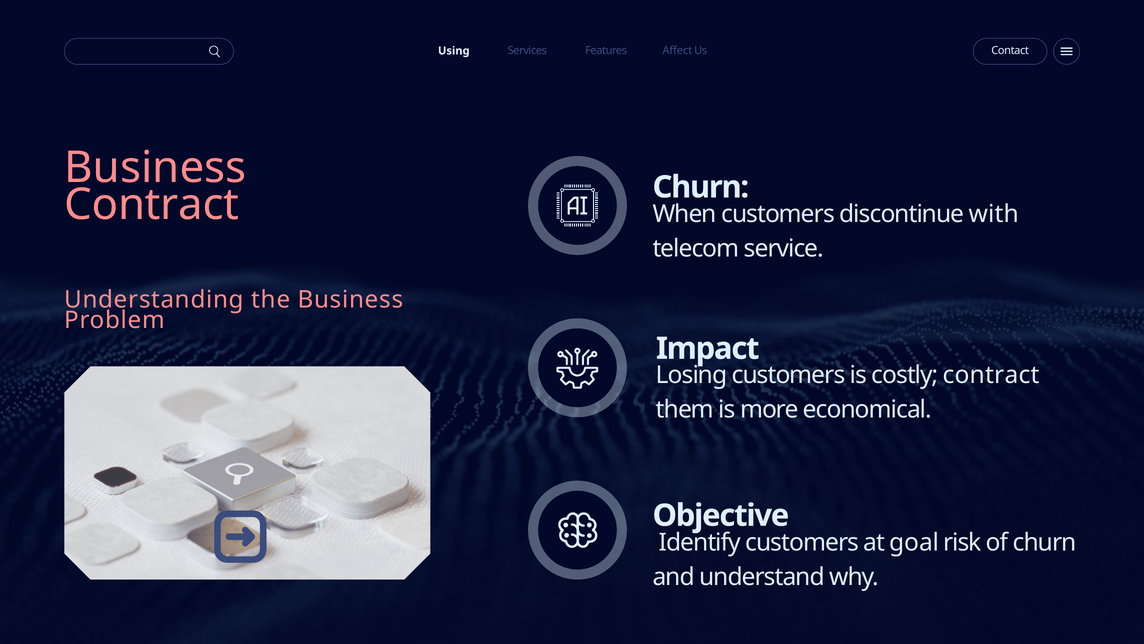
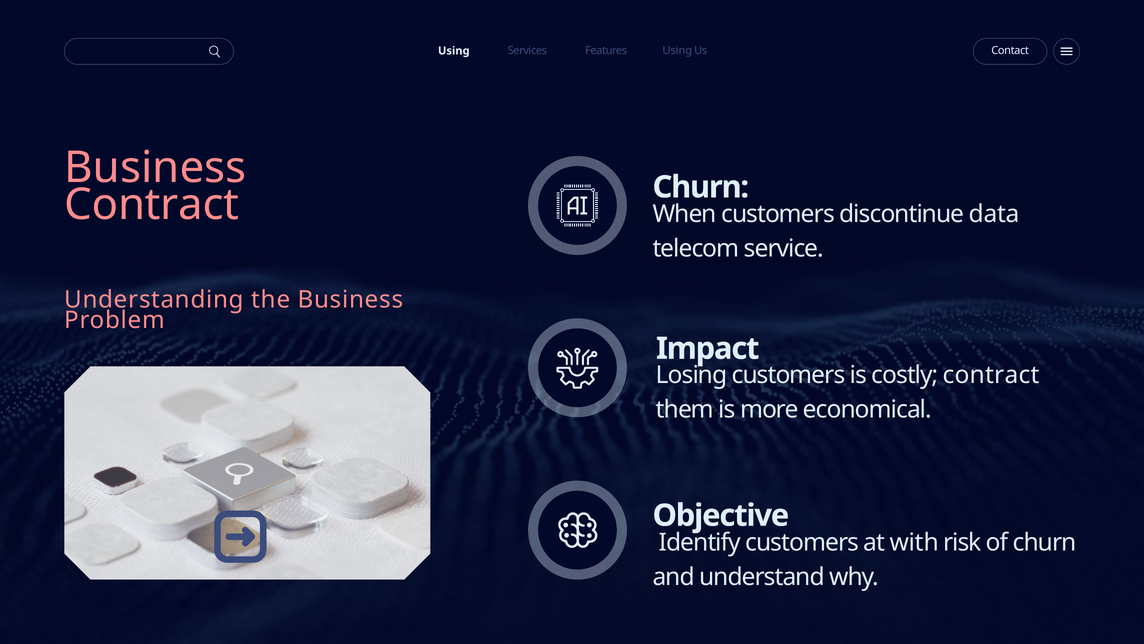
Services Affect: Affect -> Using
with: with -> data
goal: goal -> with
